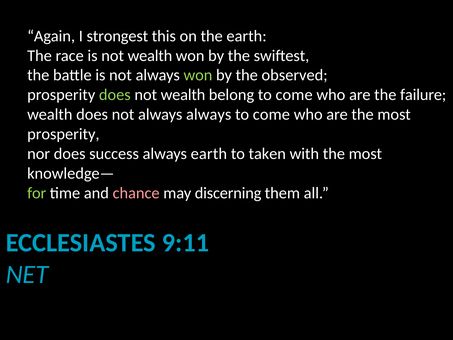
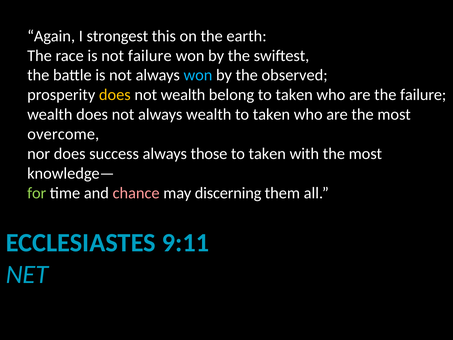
is not wealth: wealth -> failure
won at (198, 75) colour: light green -> light blue
does at (115, 95) colour: light green -> yellow
belong to come: come -> taken
always always: always -> wealth
come at (271, 114): come -> taken
prosperity at (63, 134): prosperity -> overcome
always earth: earth -> those
